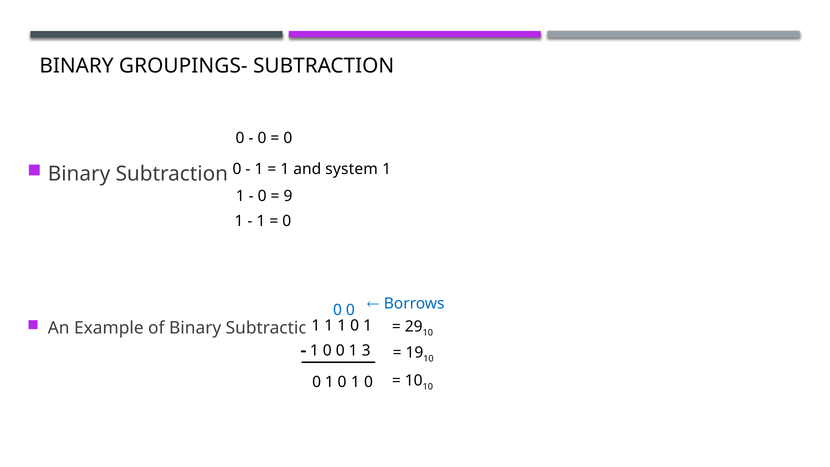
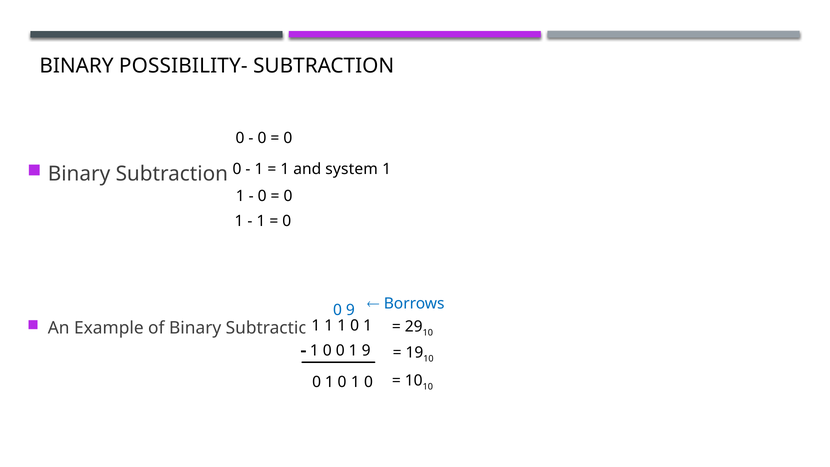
GROUPINGS-: GROUPINGS- -> POSSIBILITY-
9 at (288, 196): 9 -> 0
0 at (350, 310): 0 -> 9
1 3: 3 -> 9
